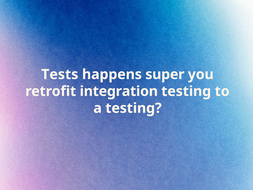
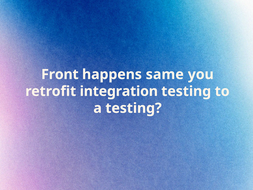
Tests: Tests -> Front
super: super -> same
